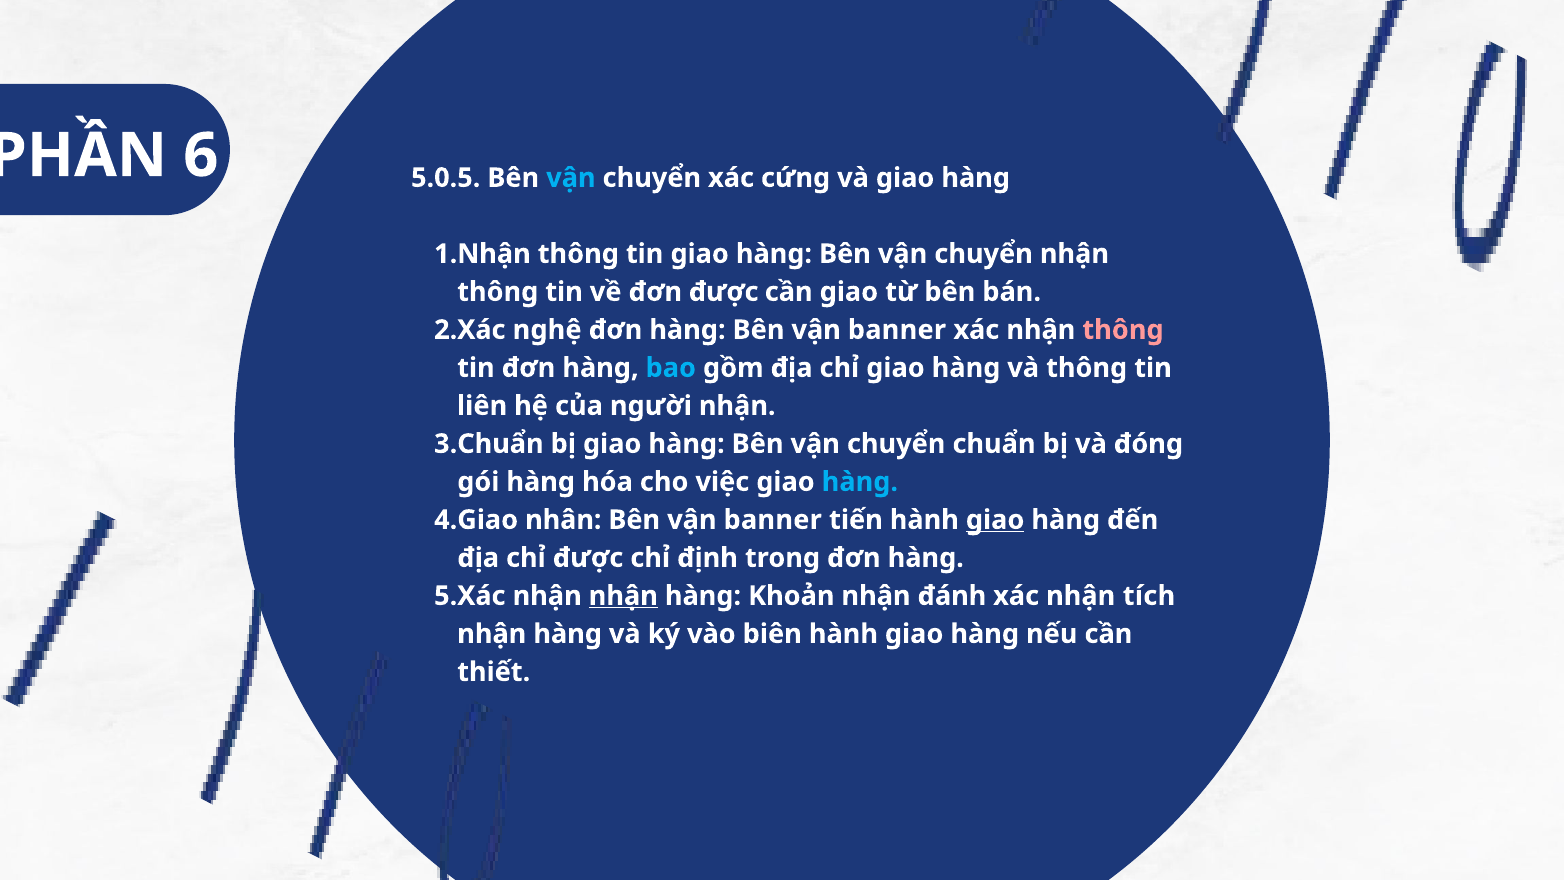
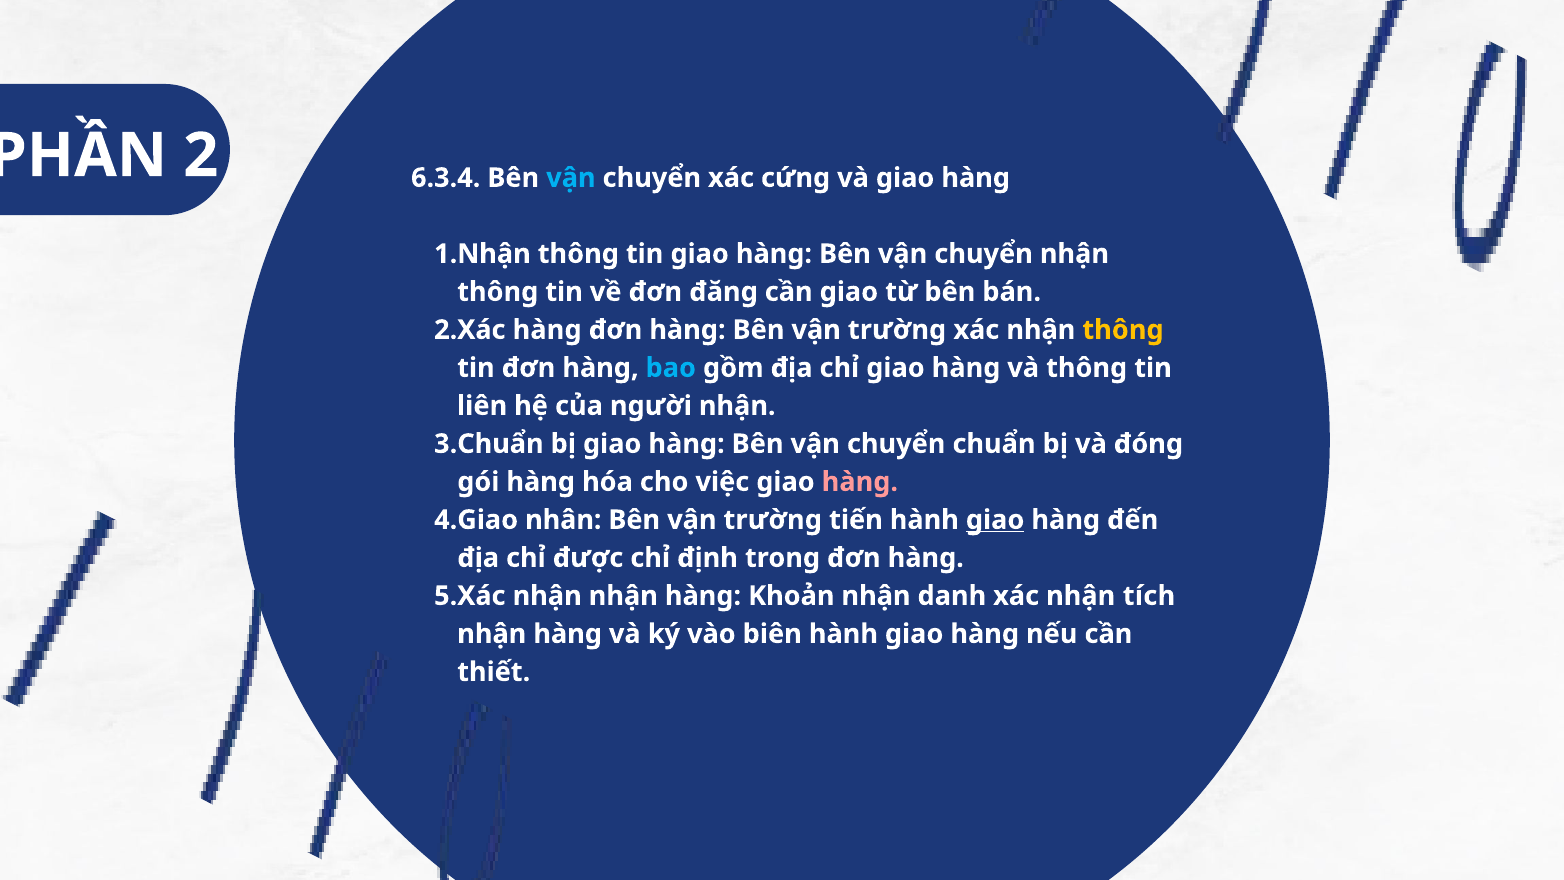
6: 6 -> 2
5.0.5: 5.0.5 -> 6.3.4
đơn được: được -> đăng
nghệ at (547, 330): nghệ -> hàng
hàng Bên vận banner: banner -> trường
thông at (1123, 330) colour: pink -> yellow
hàng at (860, 482) colour: light blue -> pink
banner at (773, 520): banner -> trường
nhận at (623, 596) underline: present -> none
đánh: đánh -> danh
